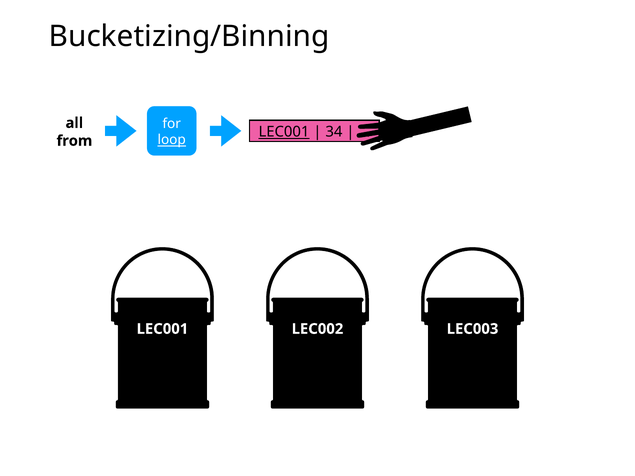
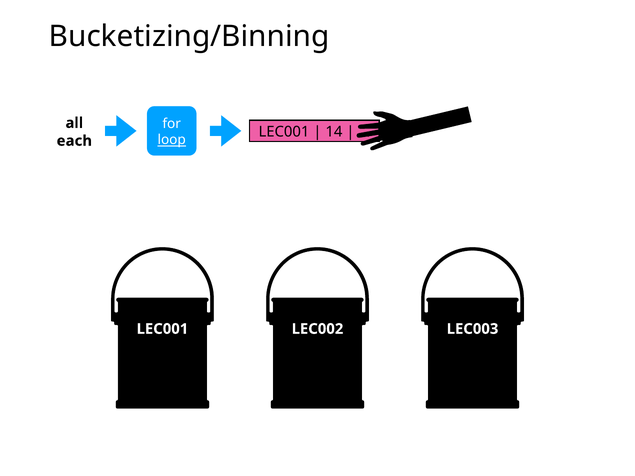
LEC001 at (284, 132) underline: present -> none
34: 34 -> 14
from: from -> each
